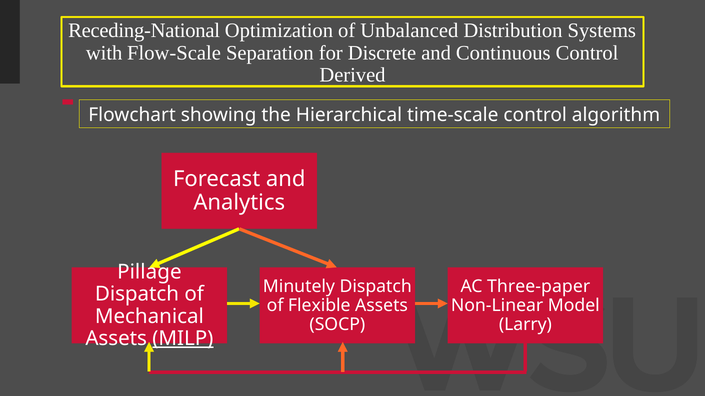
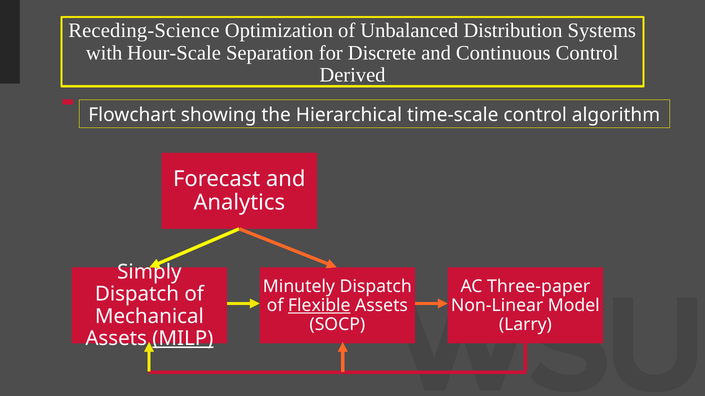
Receding-National: Receding-National -> Receding-Science
Flow-Scale: Flow-Scale -> Hour-Scale
Pillage: Pillage -> Simply
Flexible underline: none -> present
